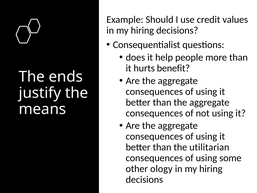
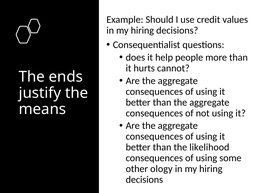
benefit: benefit -> cannot
utilitarian: utilitarian -> likelihood
